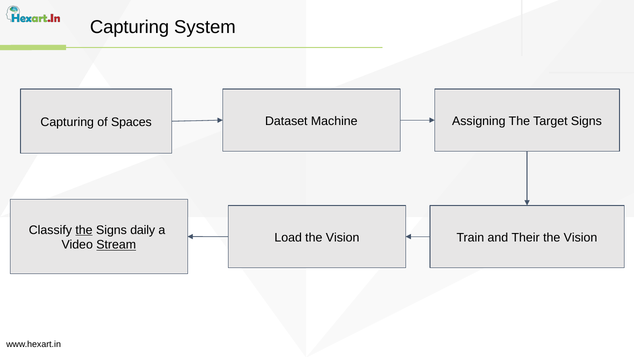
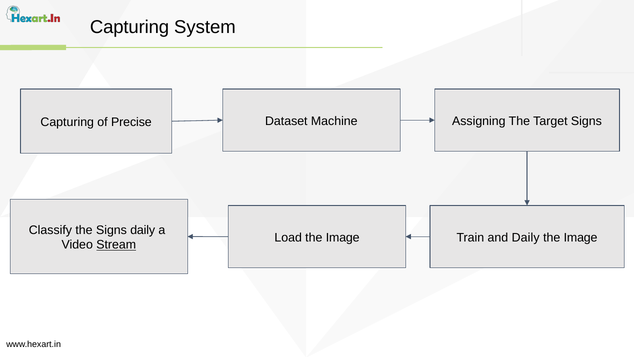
Spaces: Spaces -> Precise
the at (84, 230) underline: present -> none
Load the Vision: Vision -> Image
and Their: Their -> Daily
Vision at (581, 237): Vision -> Image
